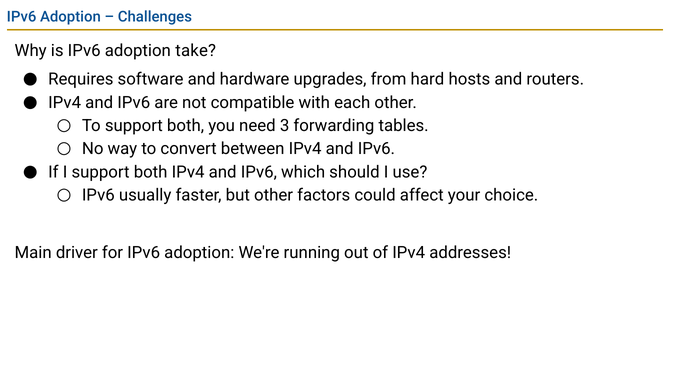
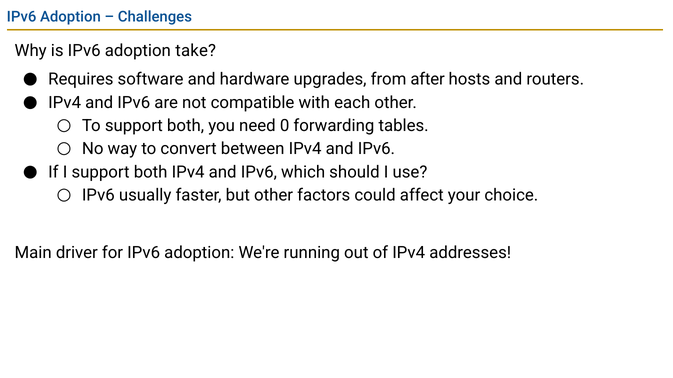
hard: hard -> after
3: 3 -> 0
